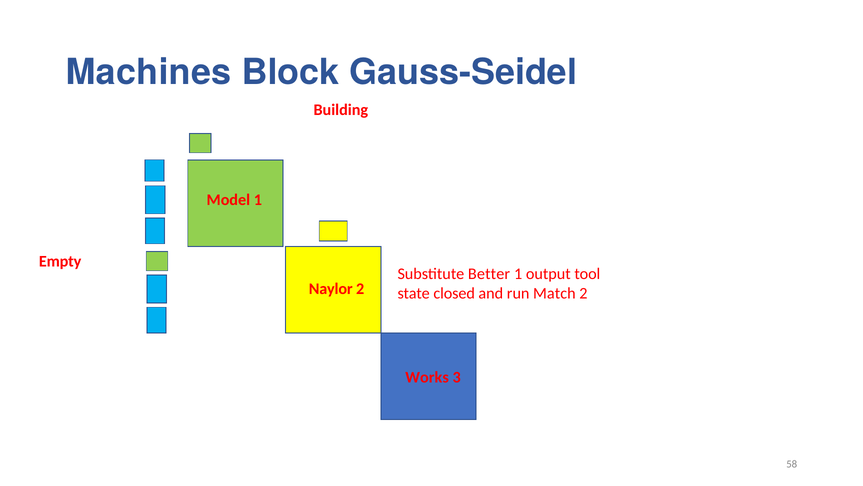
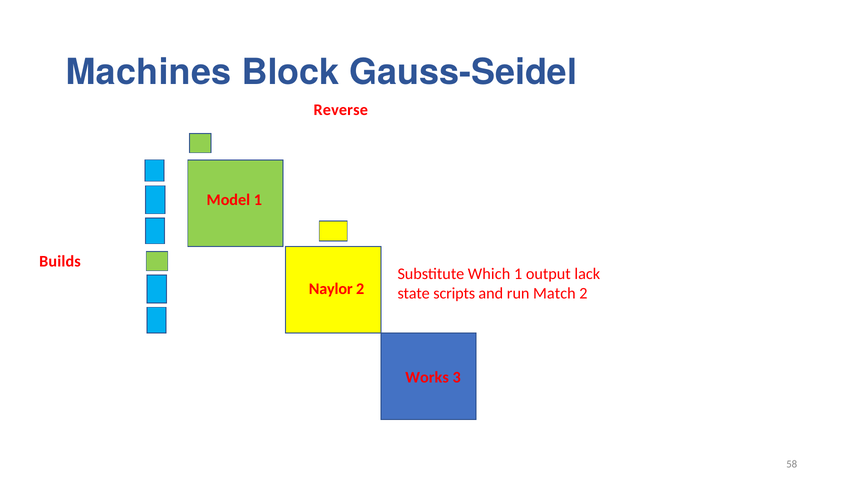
Building: Building -> Reverse
Empty: Empty -> Builds
Better: Better -> Which
tool: tool -> lack
closed: closed -> scripts
